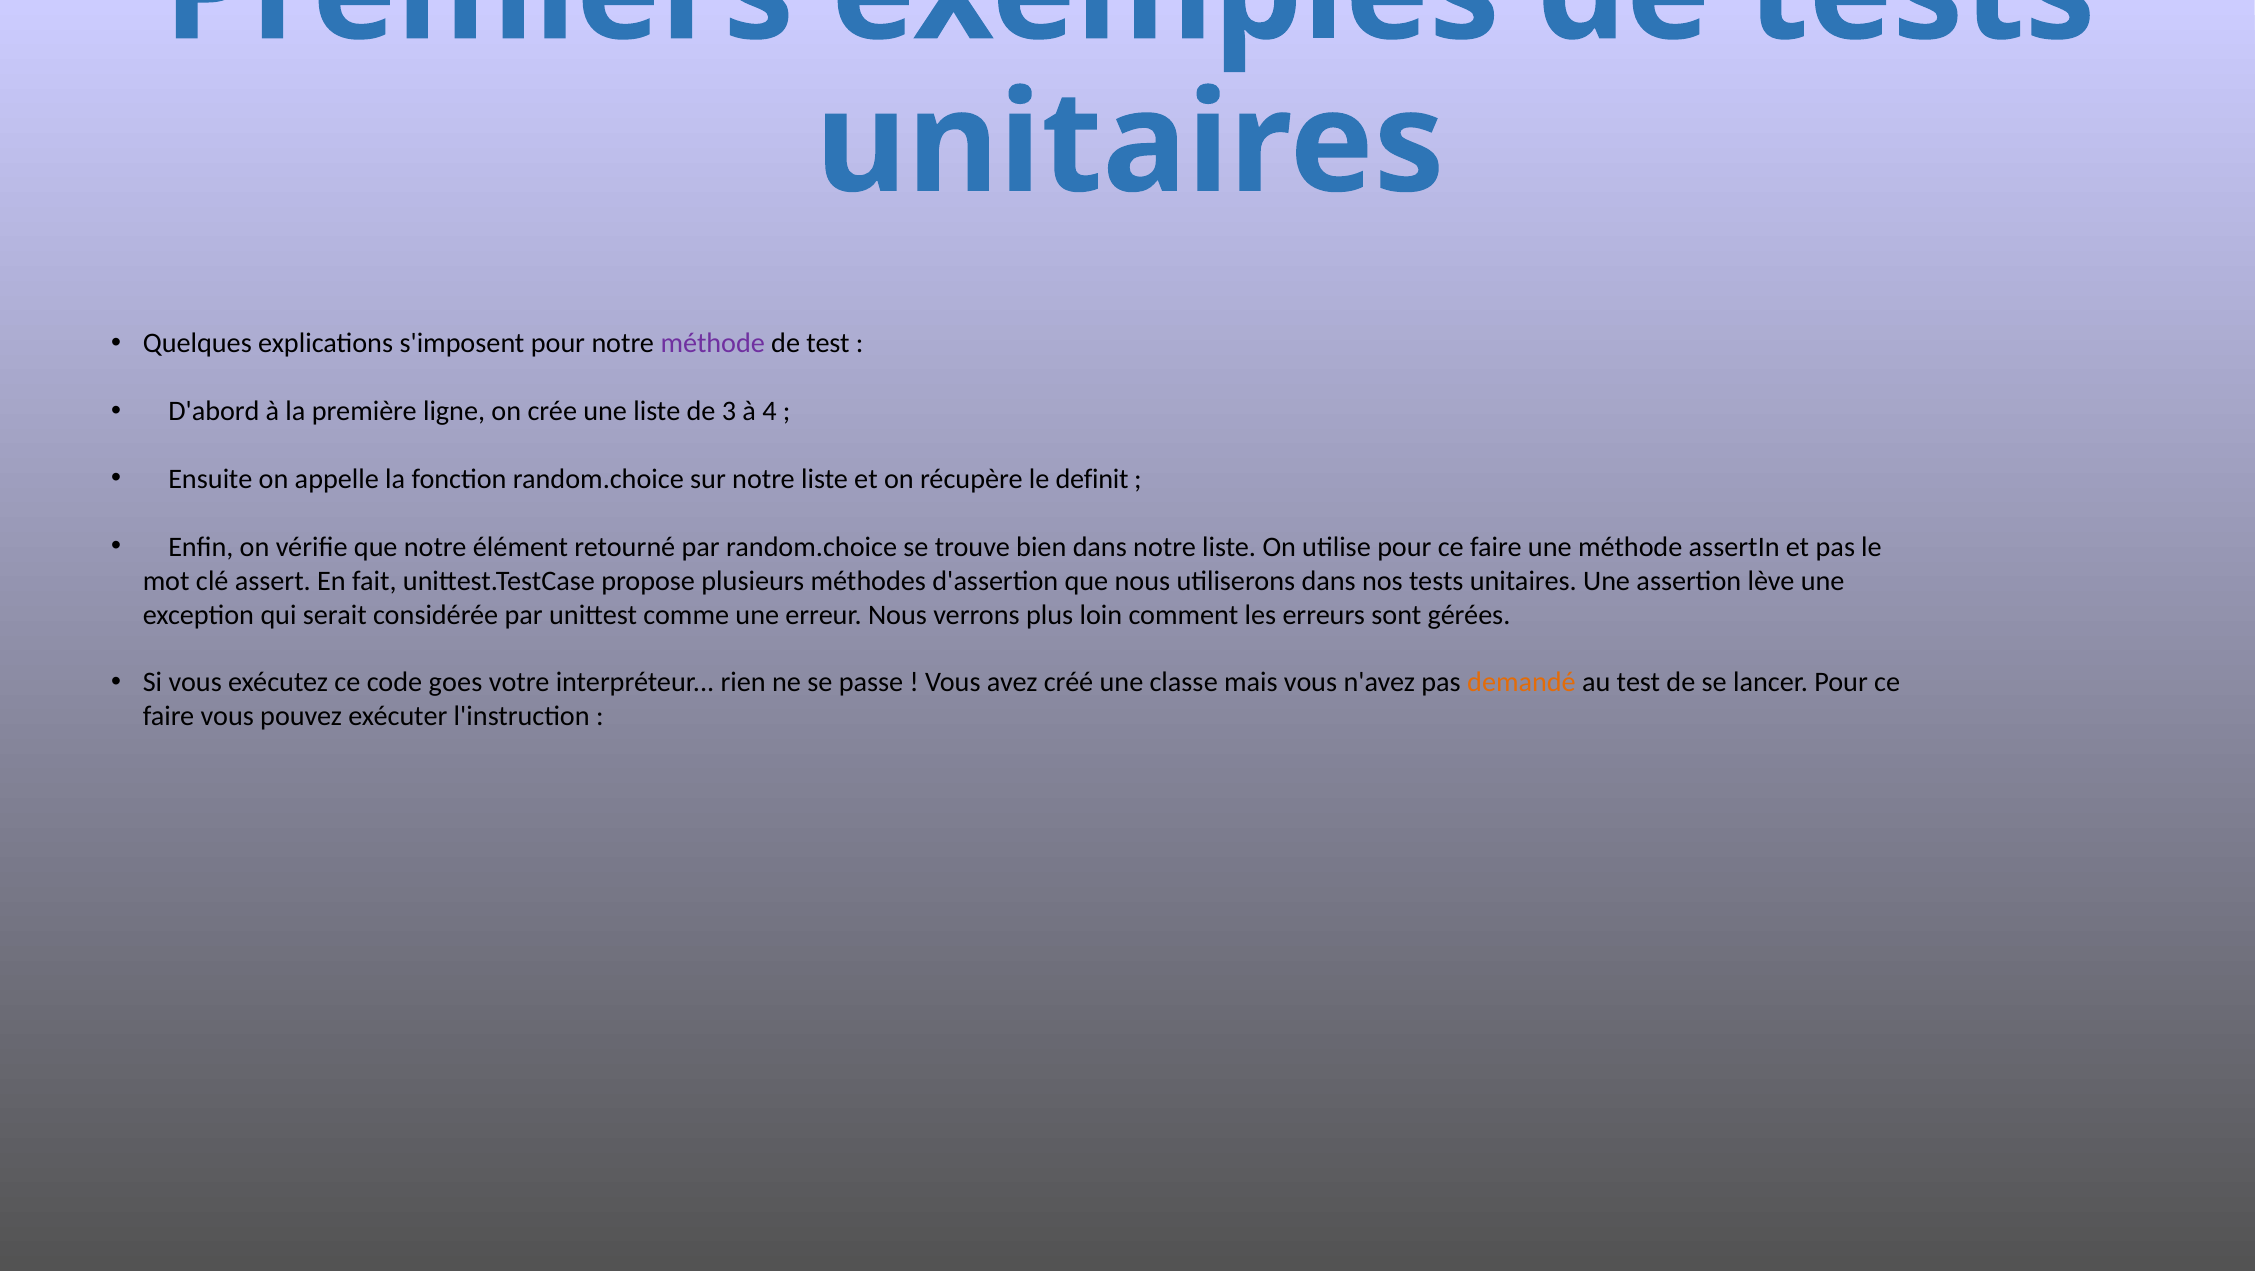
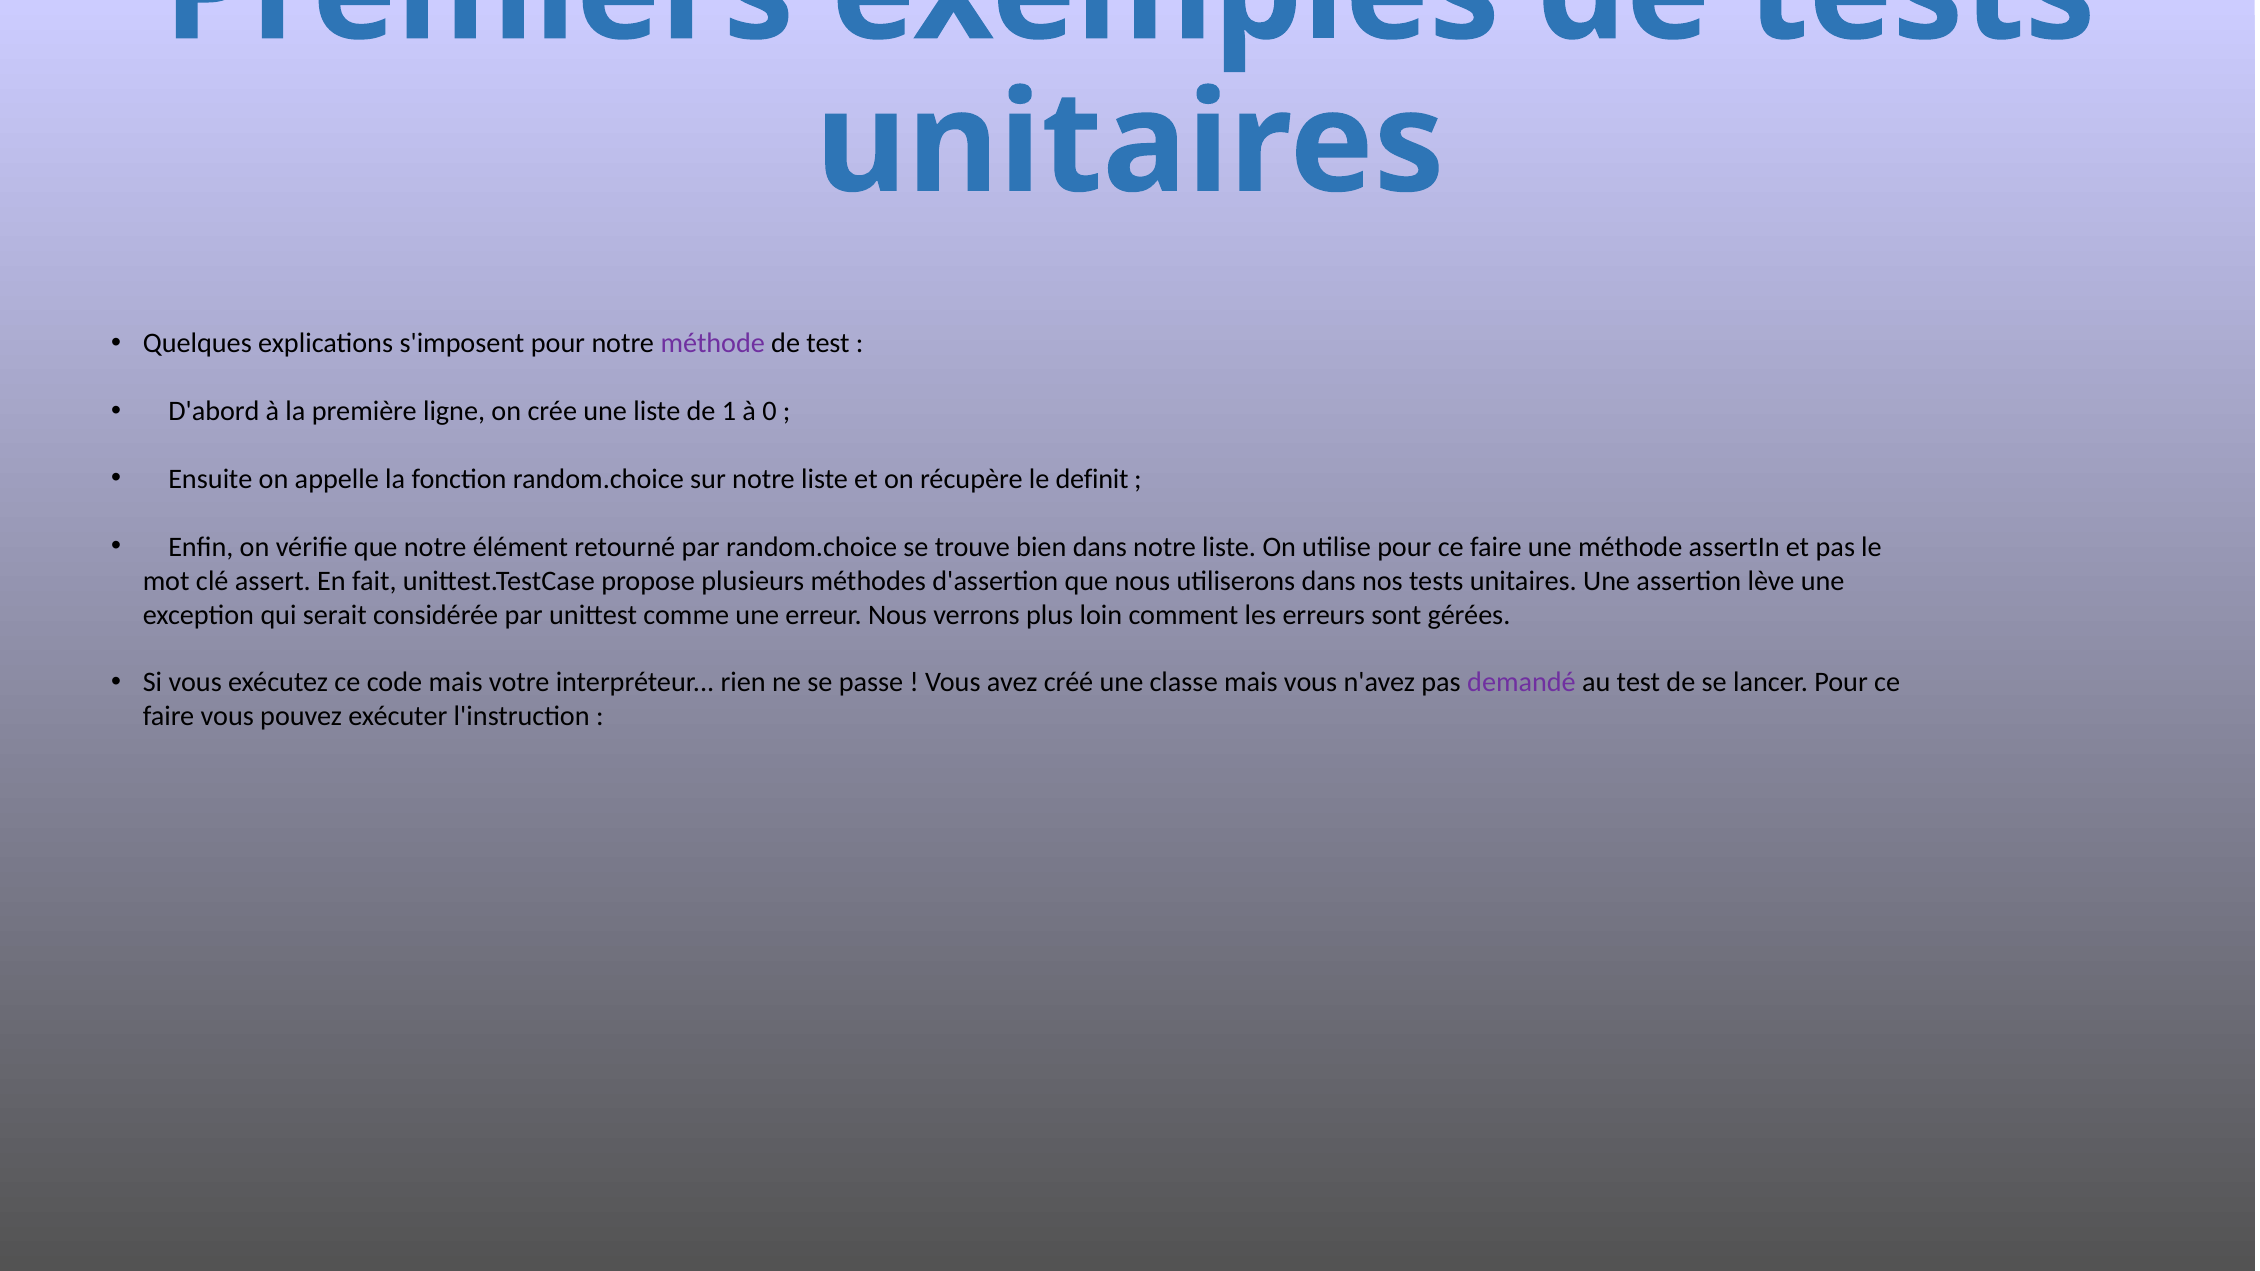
3: 3 -> 1
4: 4 -> 0
code goes: goes -> mais
demandé colour: orange -> purple
